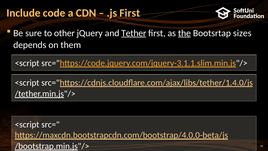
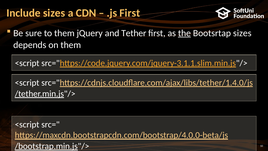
Include code: code -> sizes
to other: other -> them
Tether underline: present -> none
